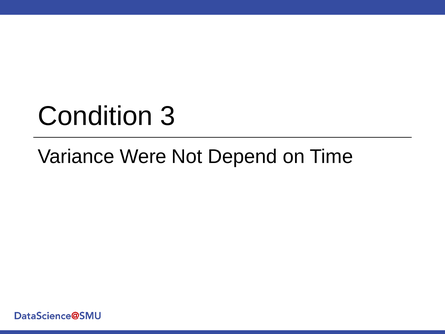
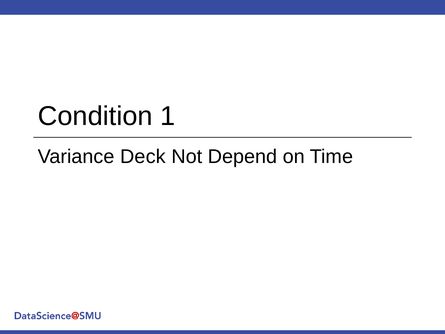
3: 3 -> 1
Were: Were -> Deck
